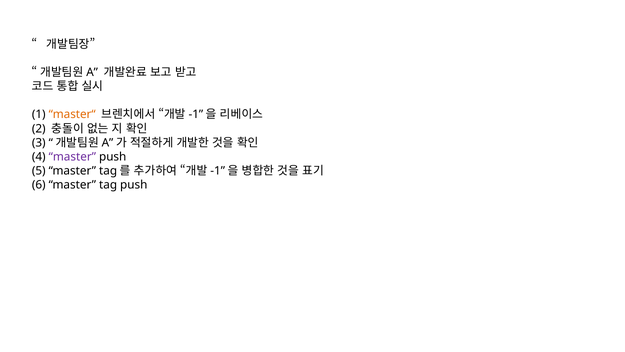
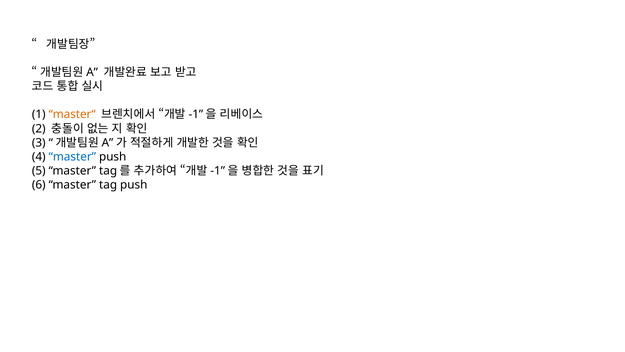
master at (72, 157) colour: purple -> blue
